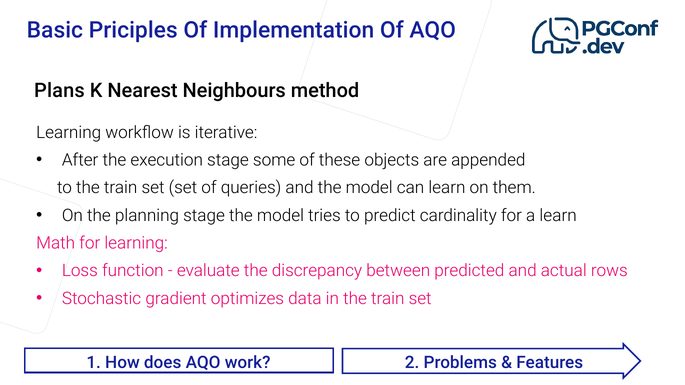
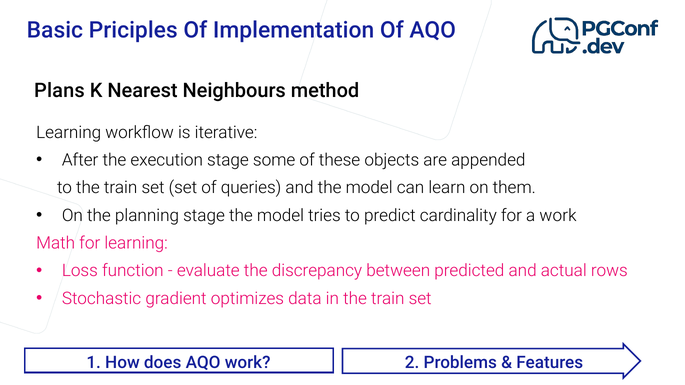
a learn: learn -> work
